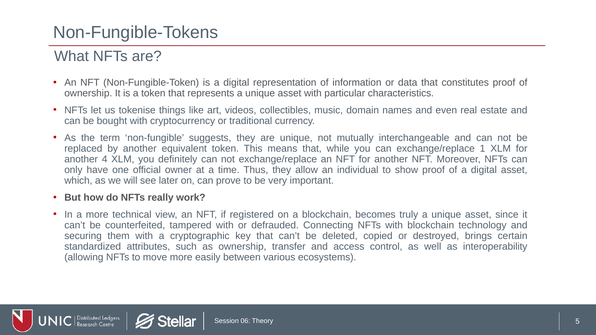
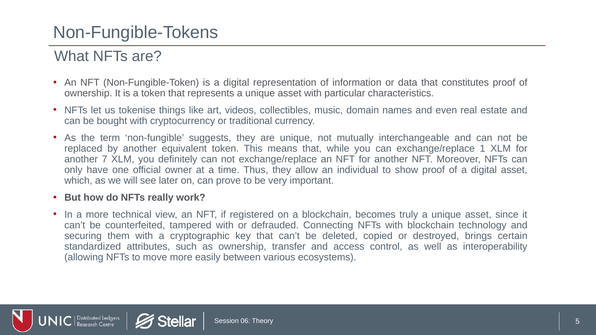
4: 4 -> 7
